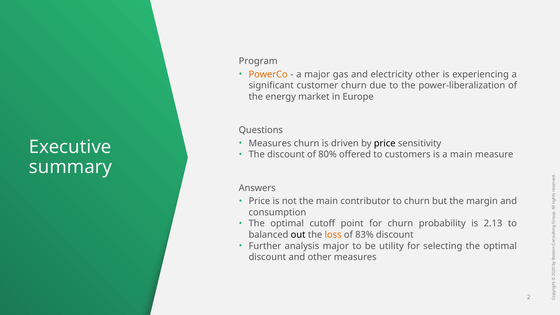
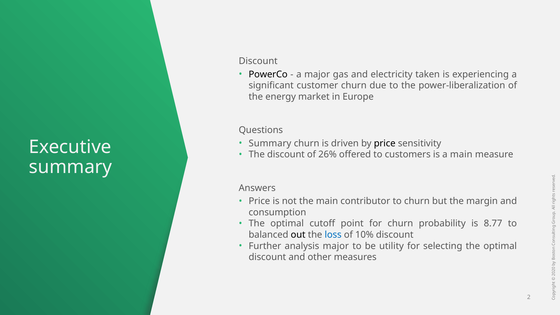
Program at (258, 61): Program -> Discount
PowerCo colour: orange -> black
electricity other: other -> taken
Measures at (270, 143): Measures -> Summary
80%: 80% -> 26%
2.13: 2.13 -> 8.77
loss colour: orange -> blue
83%: 83% -> 10%
